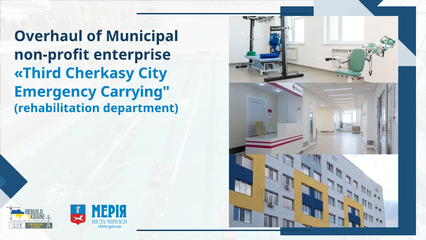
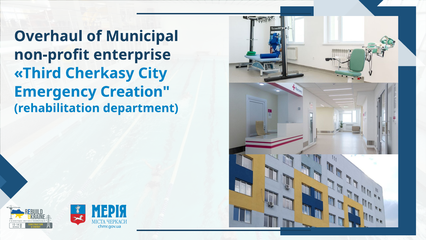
Carrying: Carrying -> Creation
